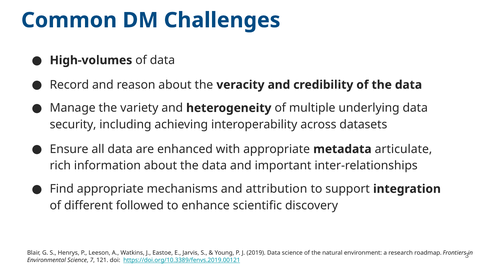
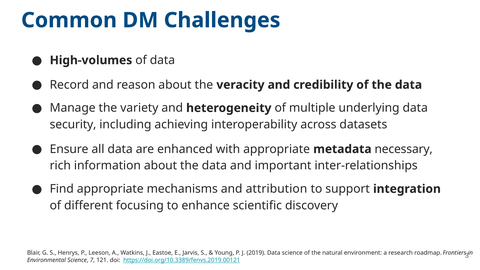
articulate: articulate -> necessary
followed: followed -> focusing
